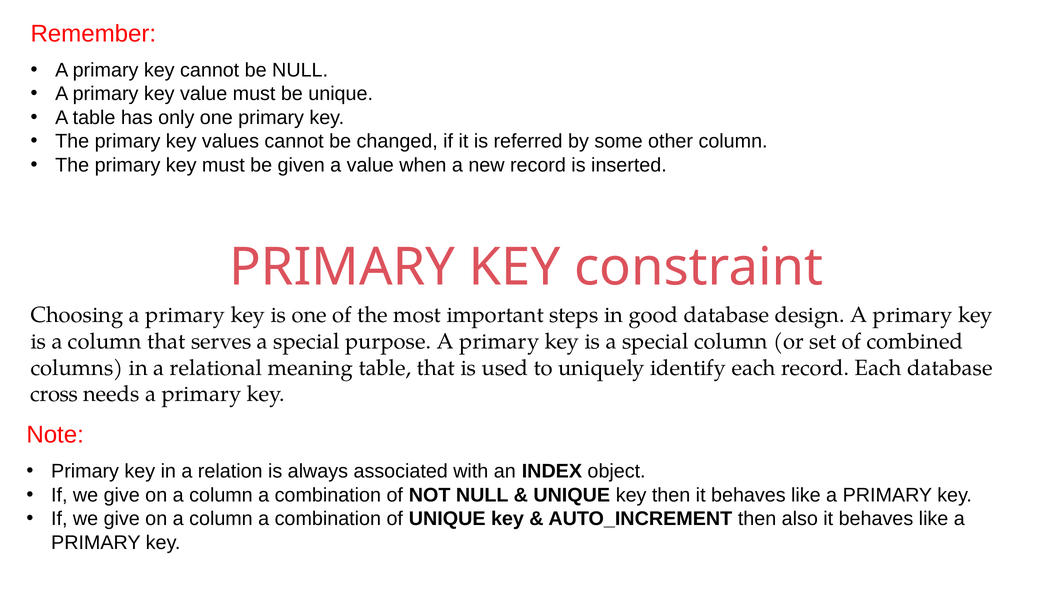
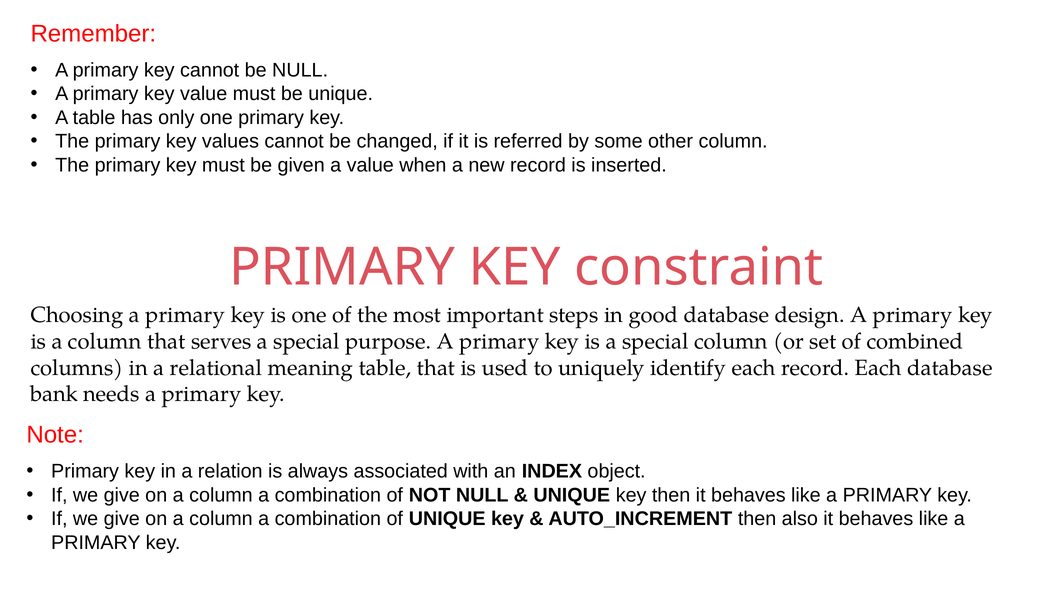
cross: cross -> bank
